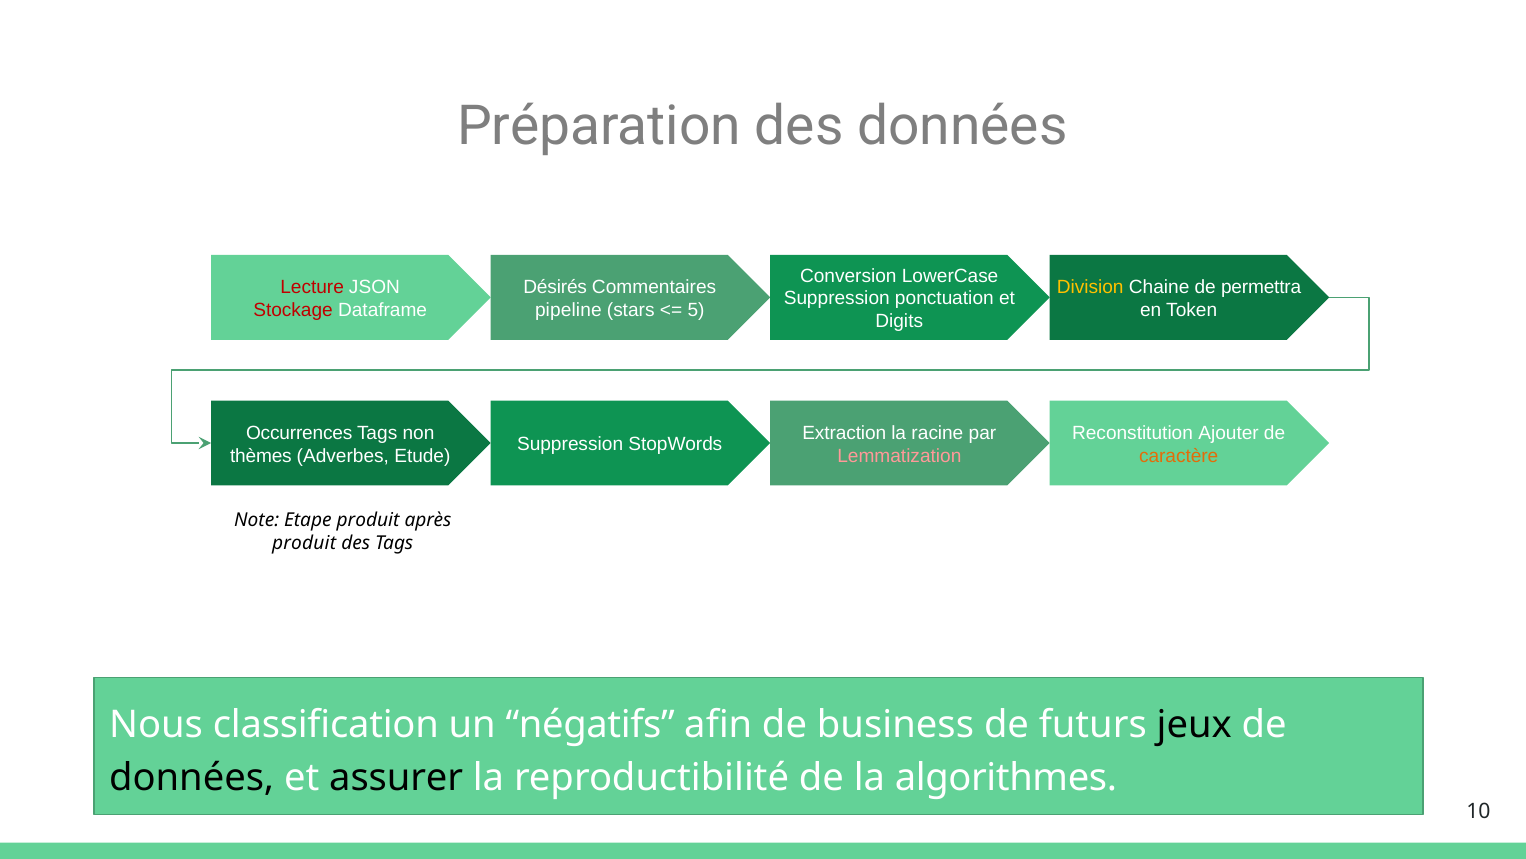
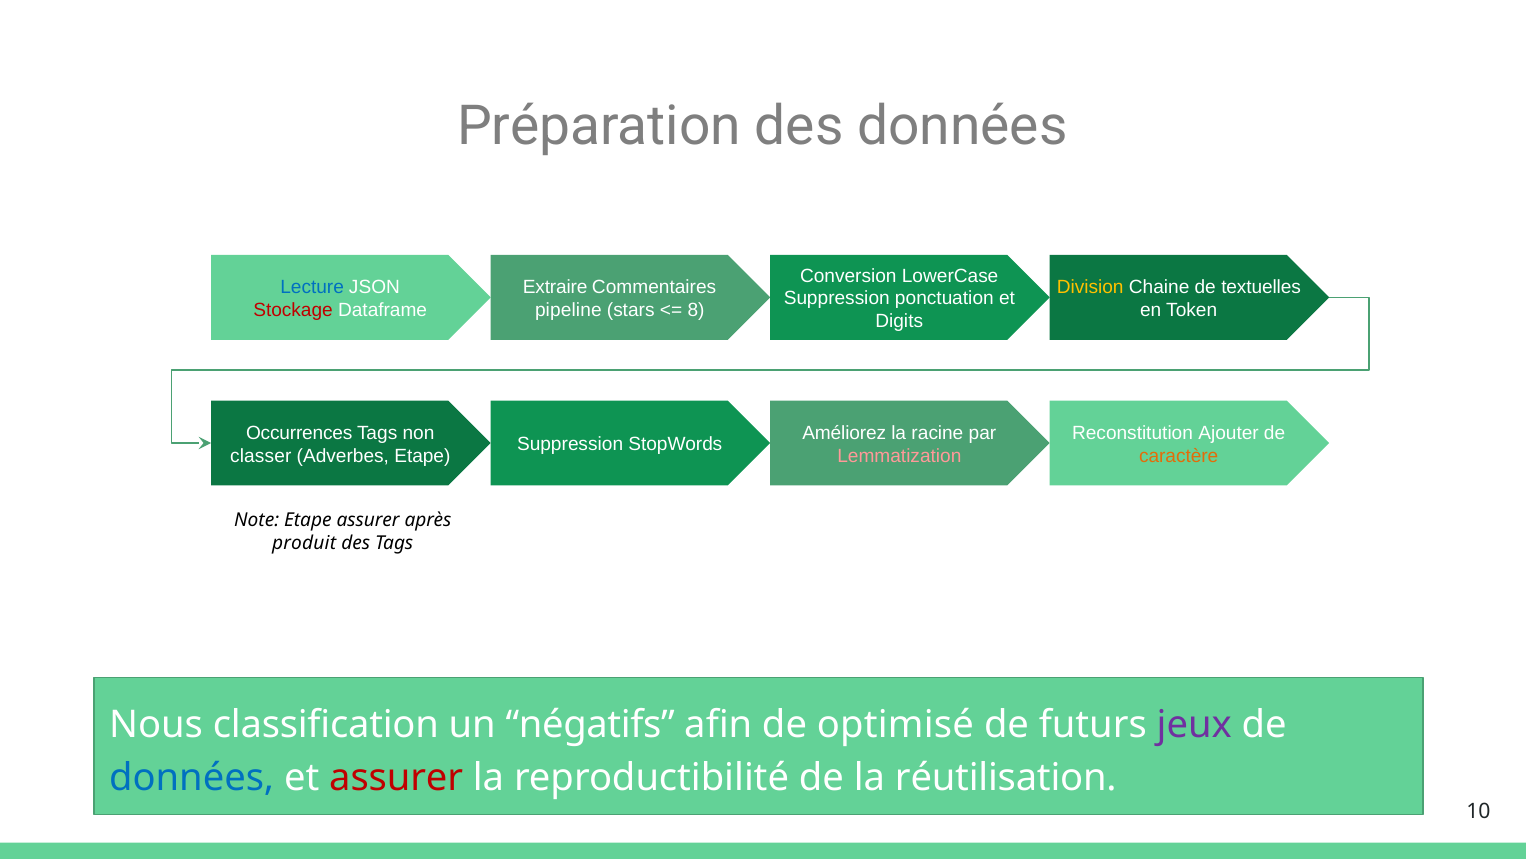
Lecture colour: red -> blue
Désirés: Désirés -> Extraire
permettra: permettra -> textuelles
5: 5 -> 8
Extraction: Extraction -> Améliorez
thèmes: thèmes -> classer
Adverbes Etude: Etude -> Etape
Etape produit: produit -> assurer
business: business -> optimisé
jeux colour: black -> purple
données at (192, 778) colour: black -> blue
assurer at (396, 778) colour: black -> red
algorithmes: algorithmes -> réutilisation
